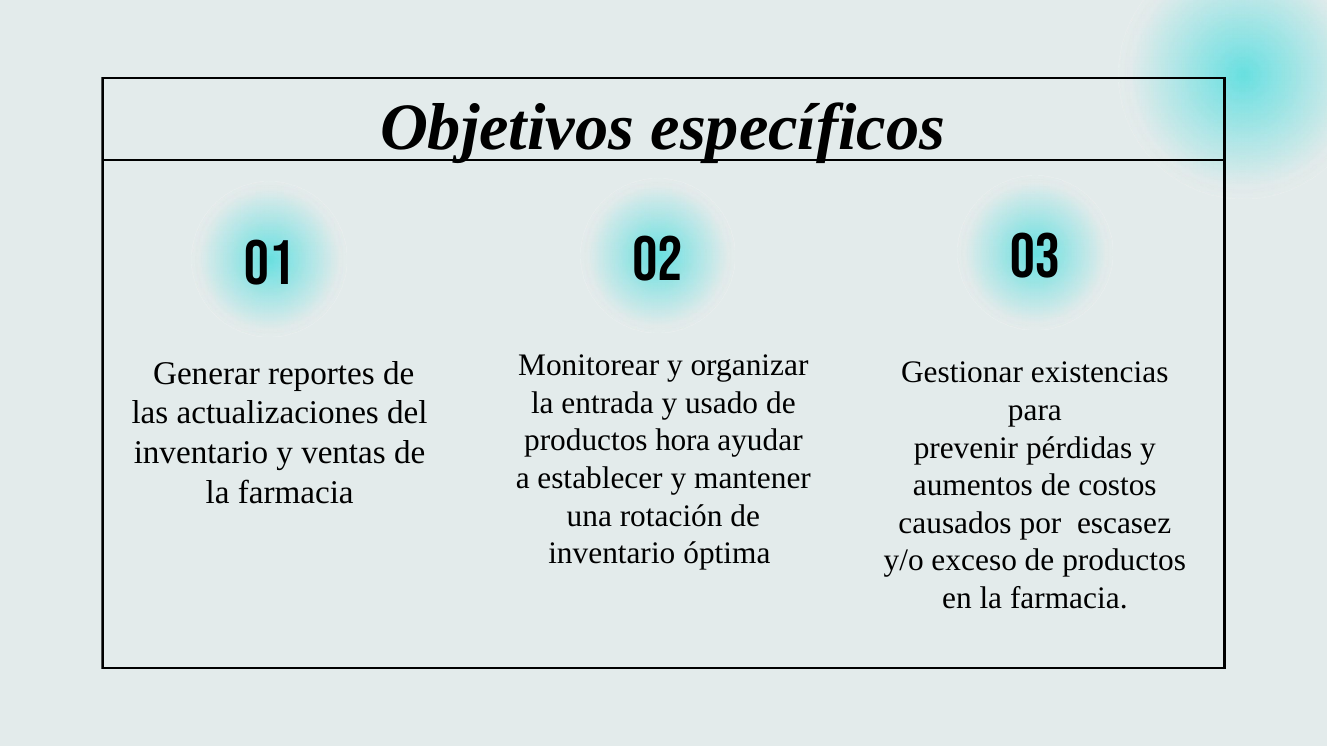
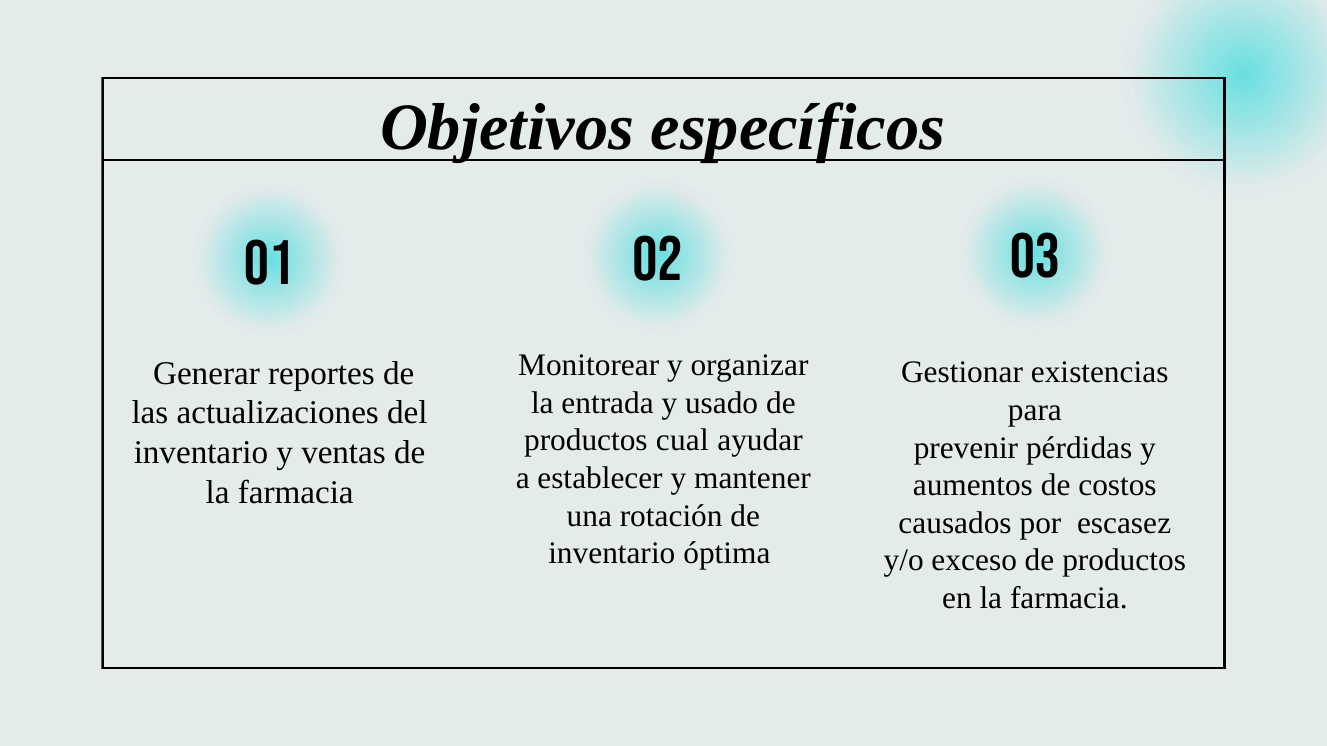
hora: hora -> cual
